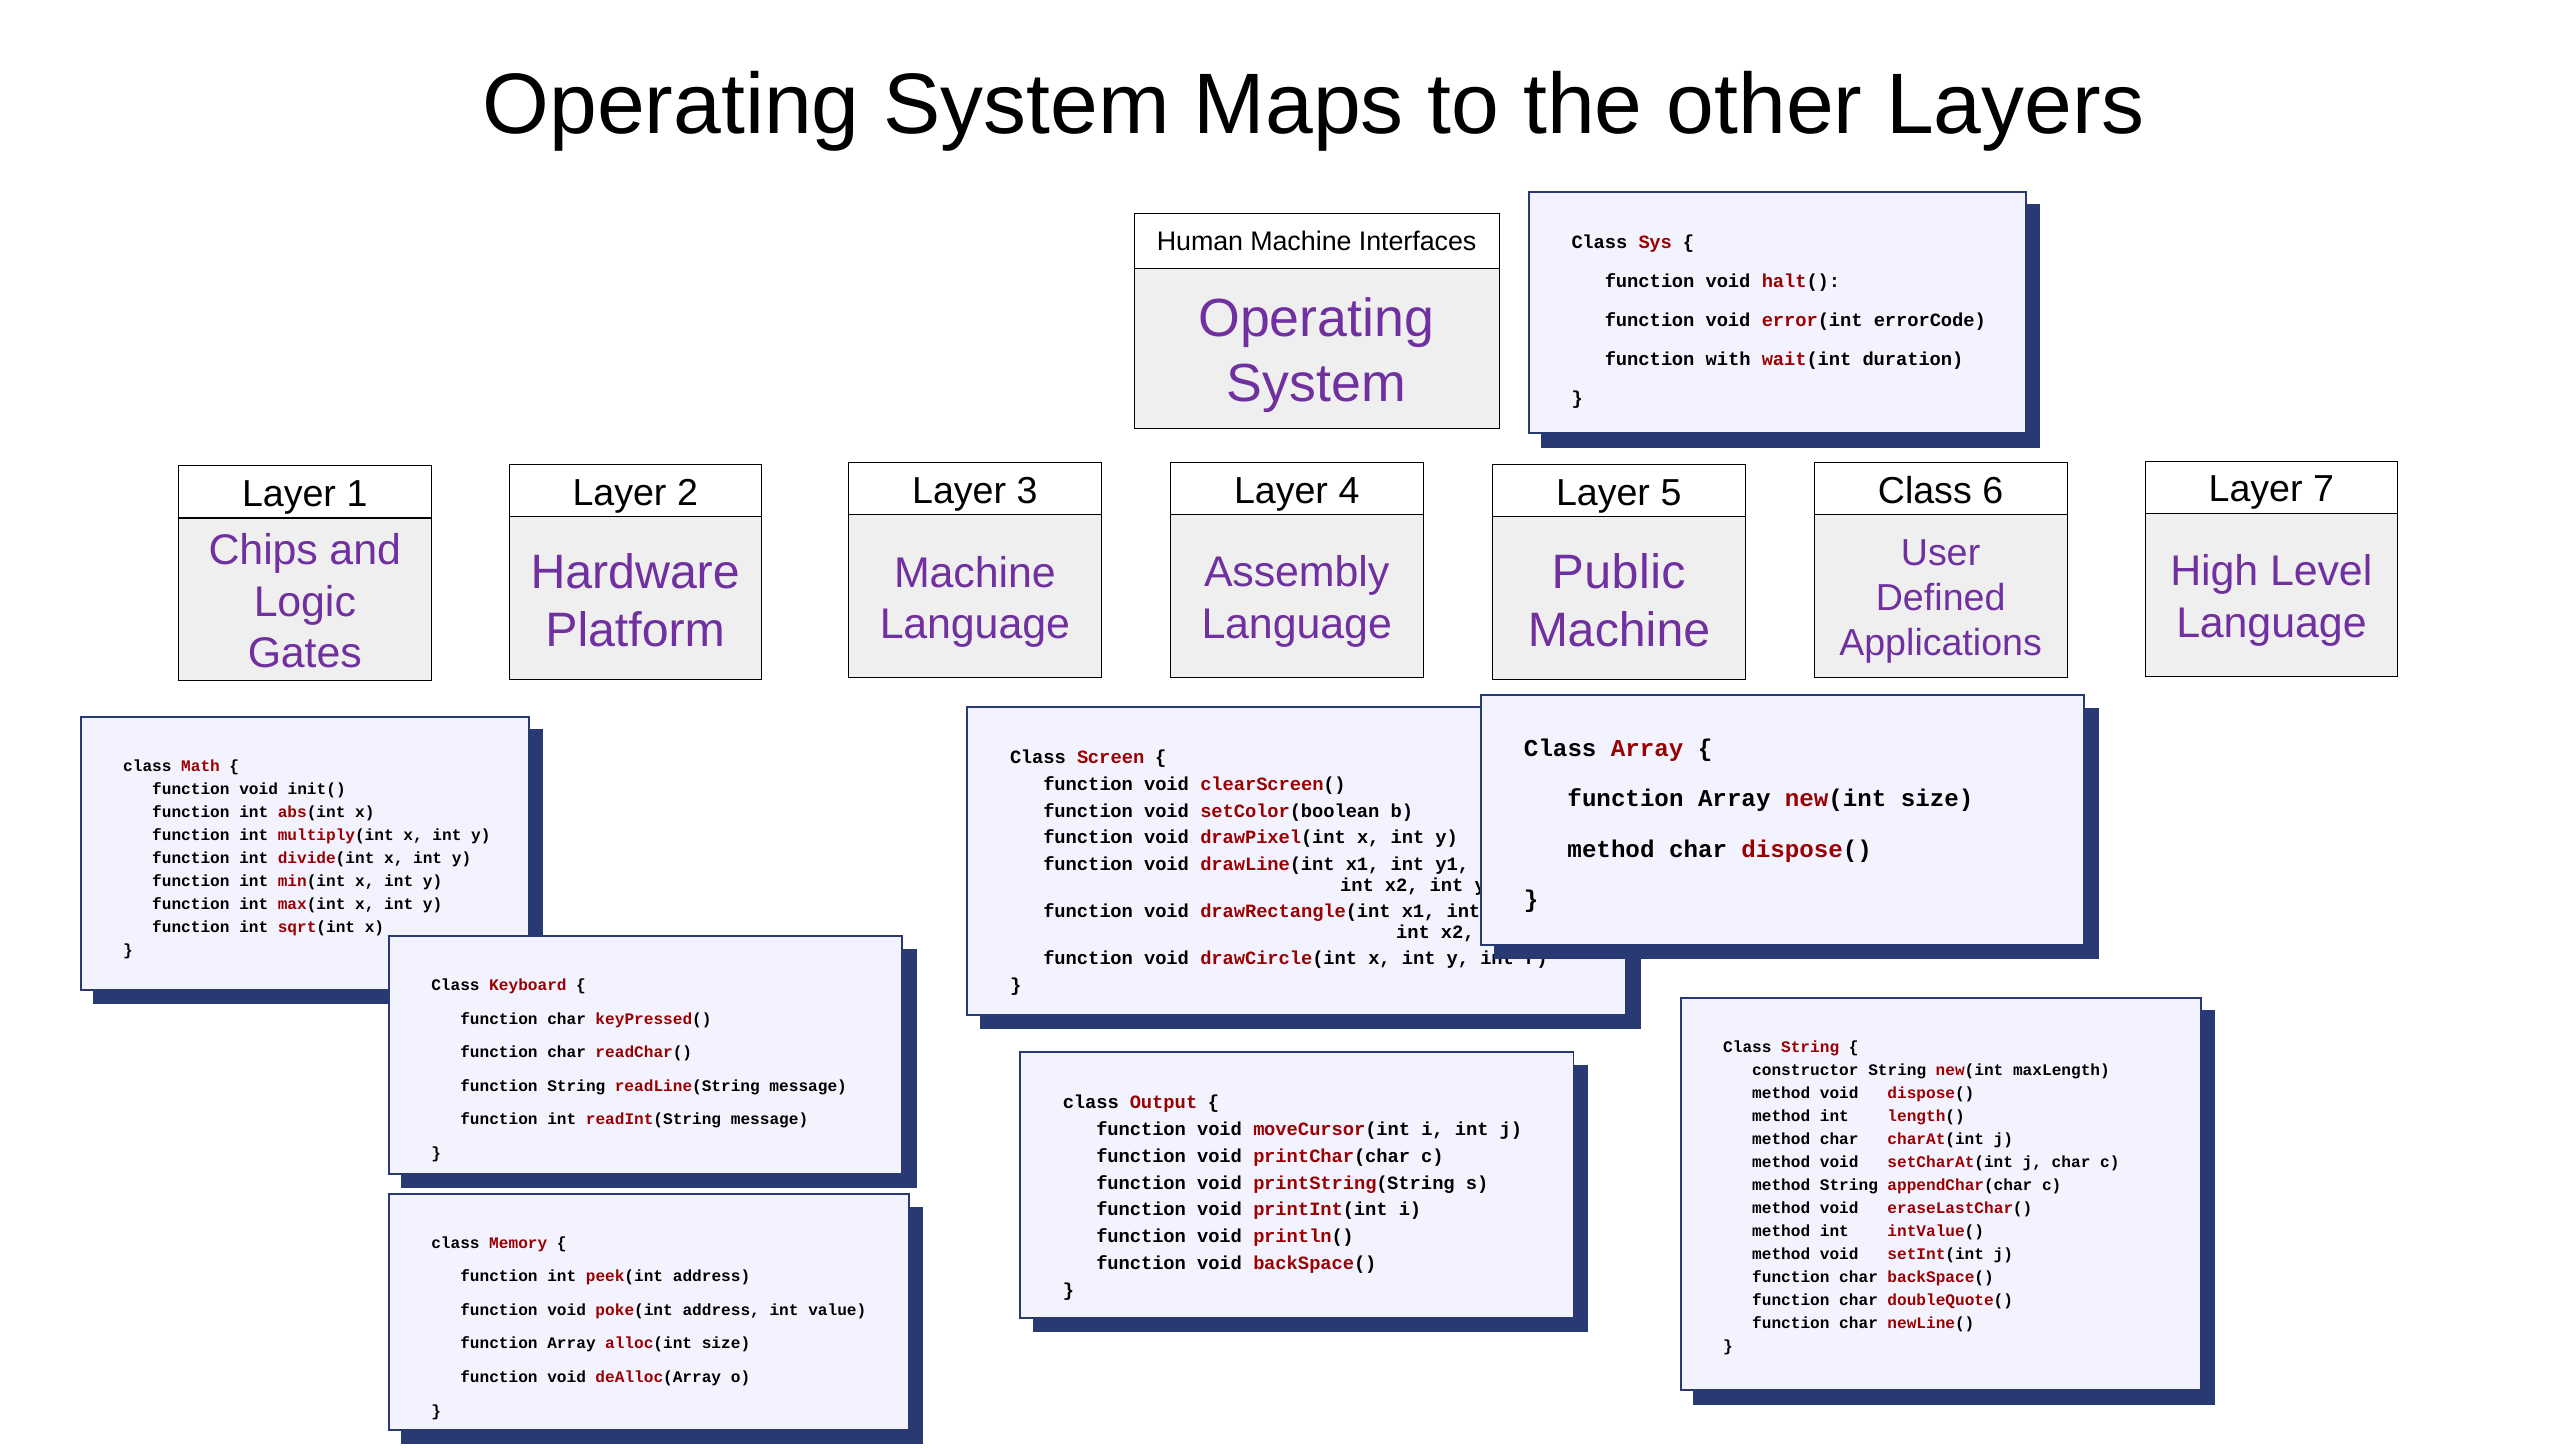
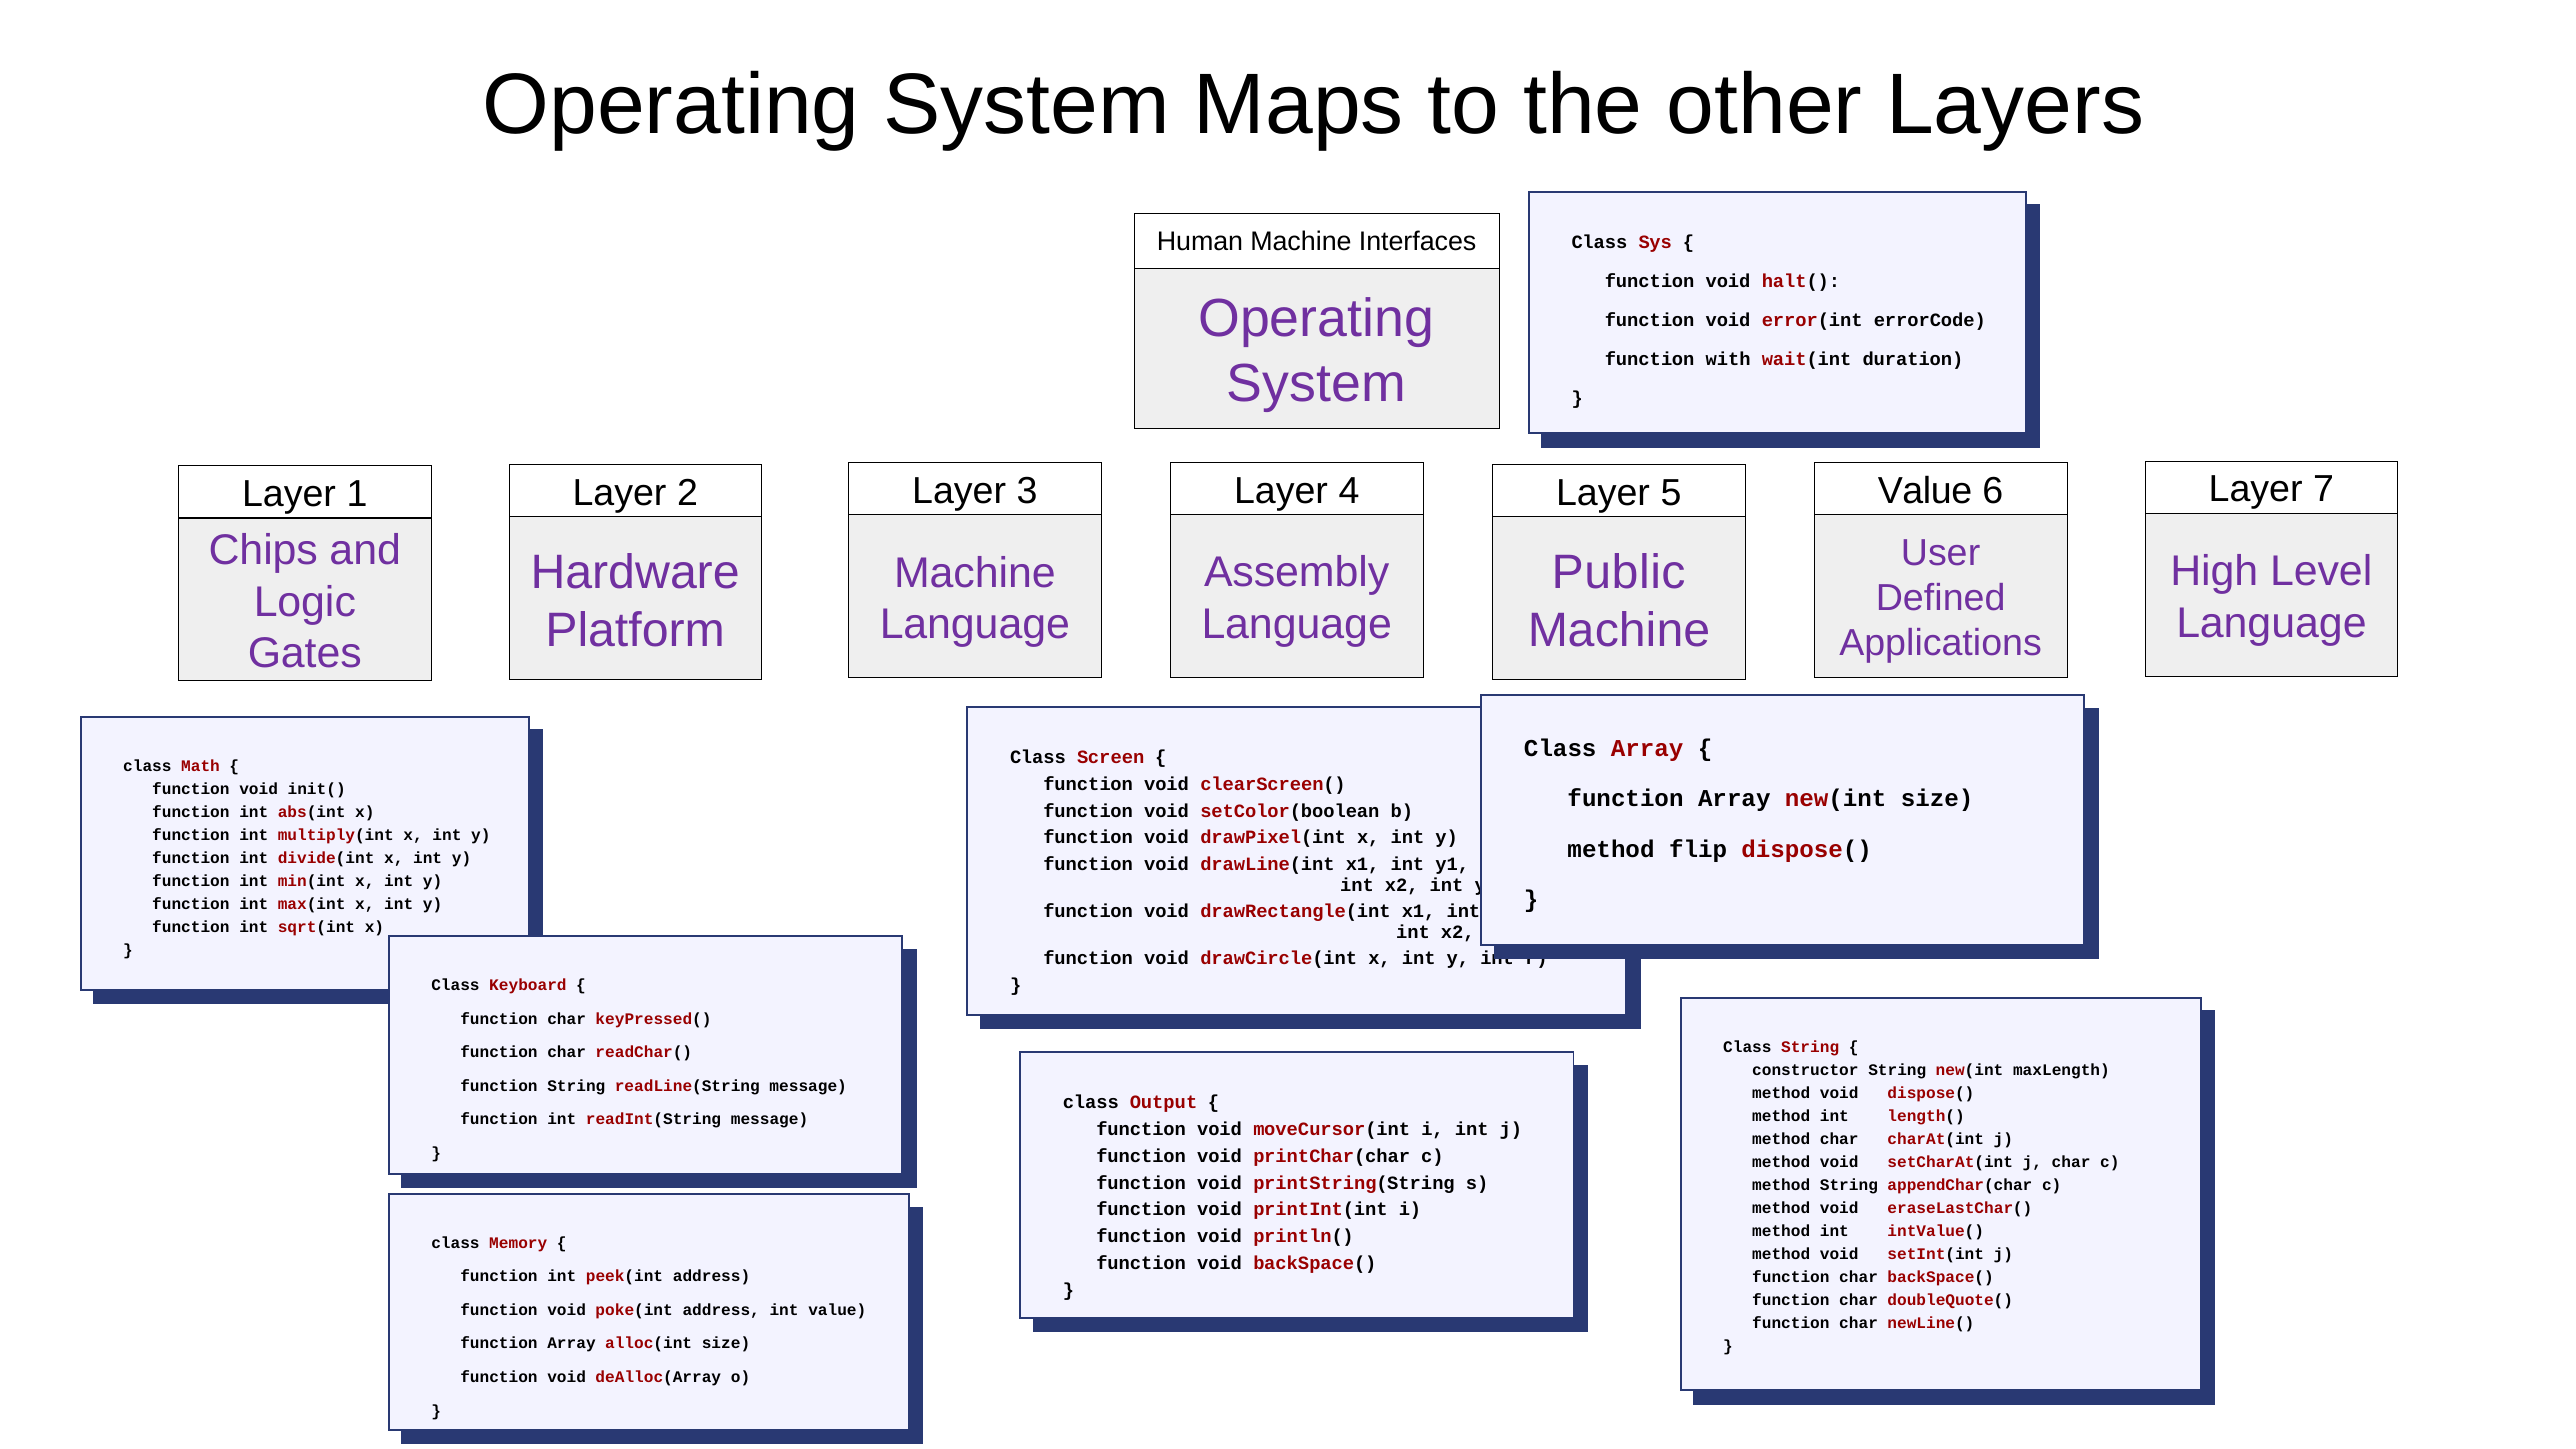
Class at (1925, 491): Class -> Value
char at (1698, 849): char -> flip
